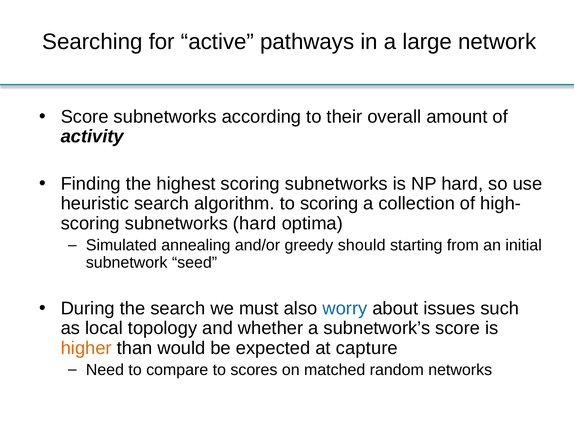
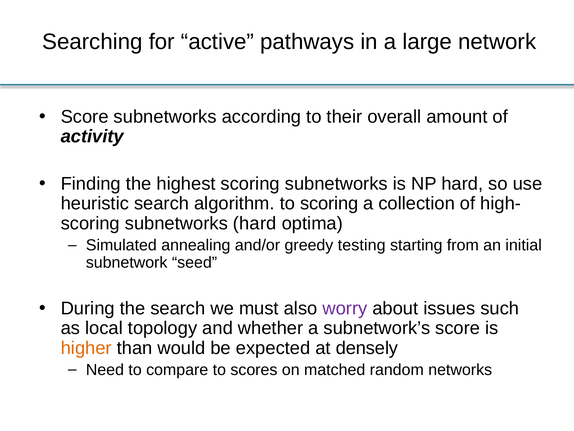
should: should -> testing
worry colour: blue -> purple
capture: capture -> densely
